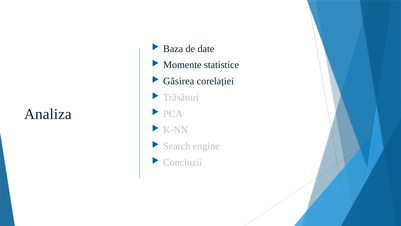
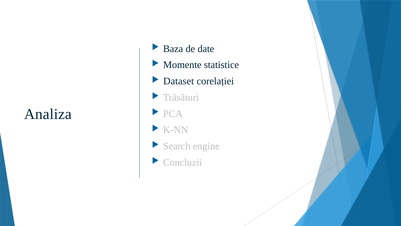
Găsirea: Găsirea -> Dataset
